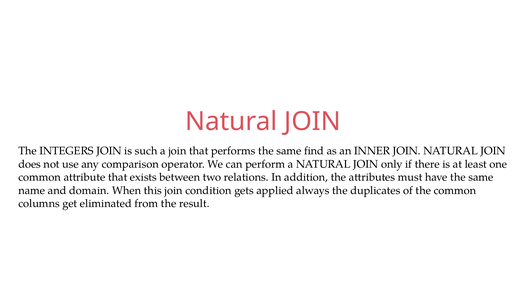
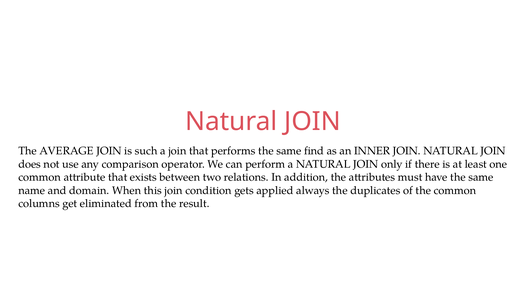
INTEGERS: INTEGERS -> AVERAGE
